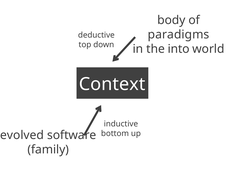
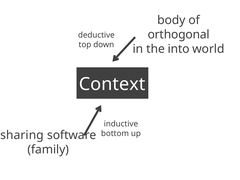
paradigms: paradigms -> orthogonal
evolved: evolved -> sharing
